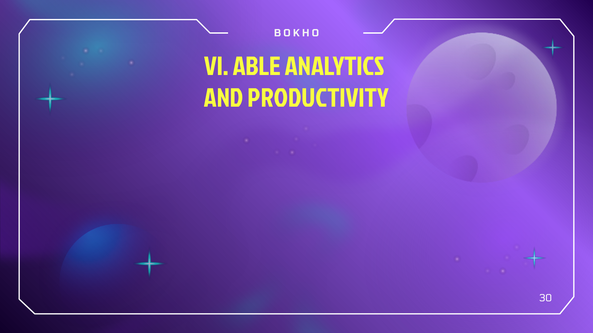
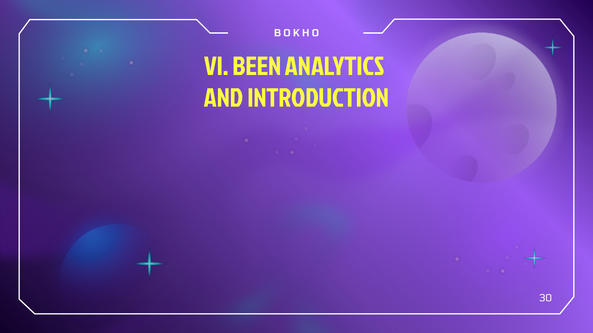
ABLE: ABLE -> BEEN
PRODUCTIVITY: PRODUCTIVITY -> INTRODUCTION
